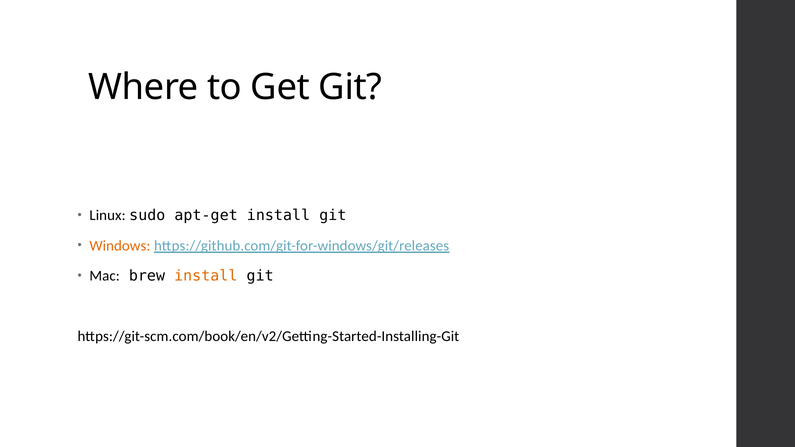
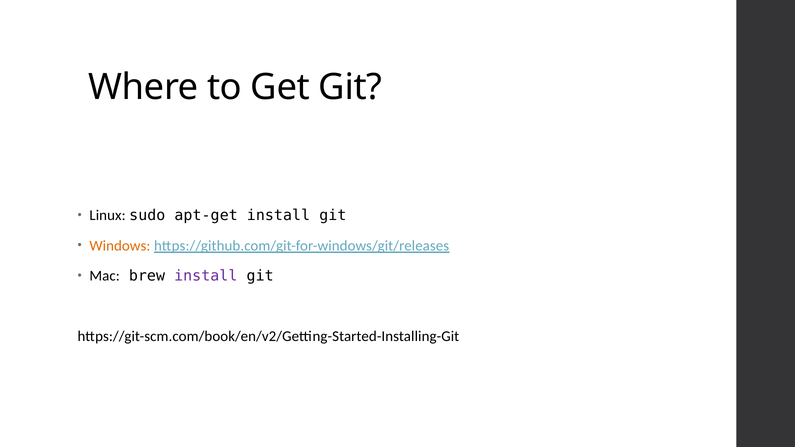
install at (206, 276) colour: orange -> purple
